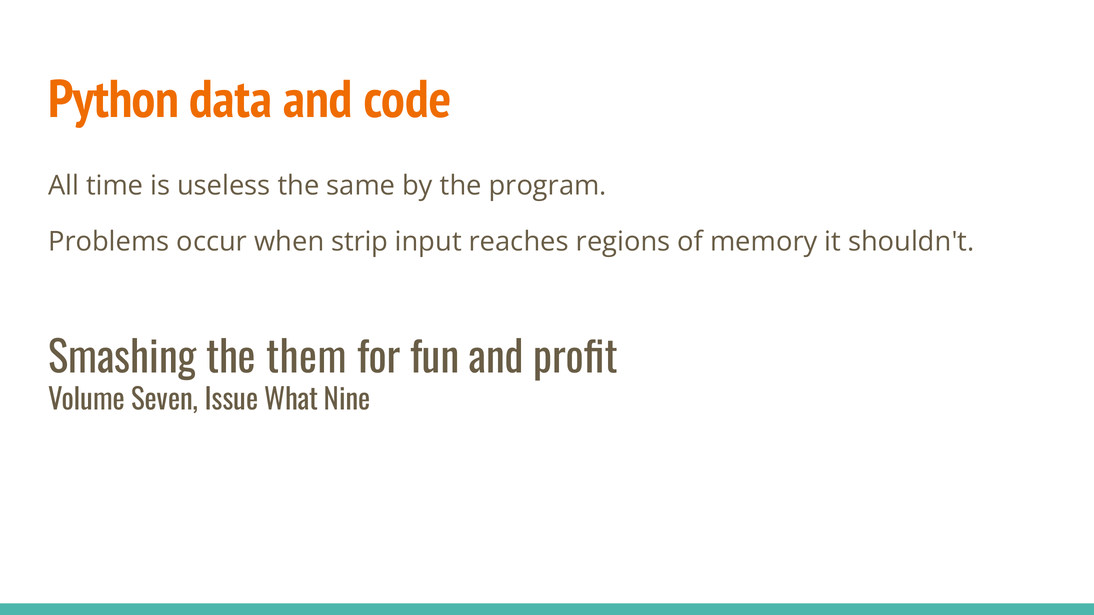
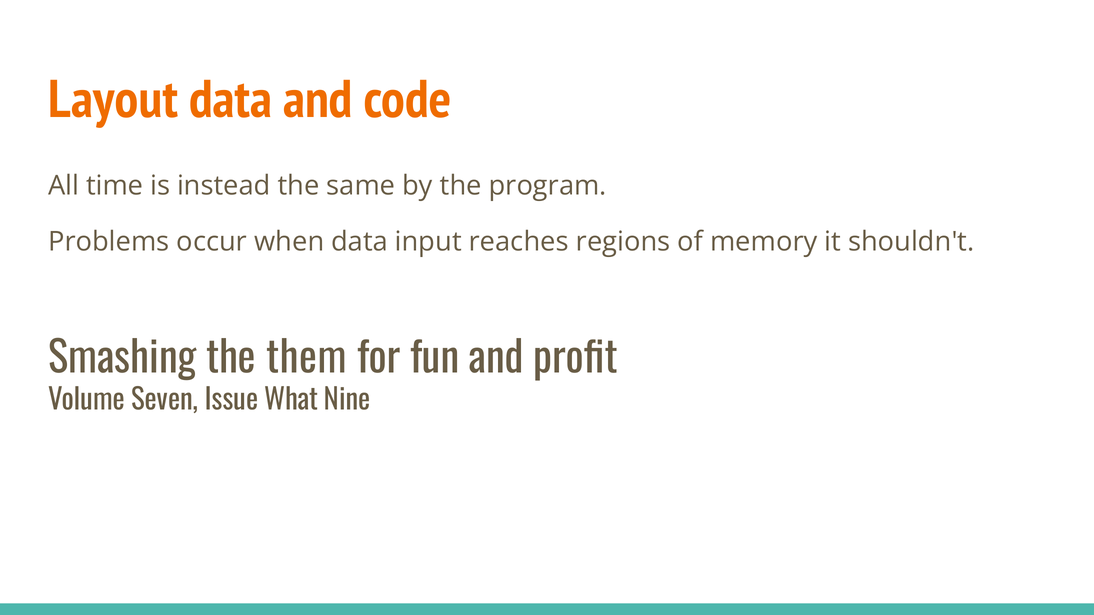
Python: Python -> Layout
useless: useless -> instead
when strip: strip -> data
